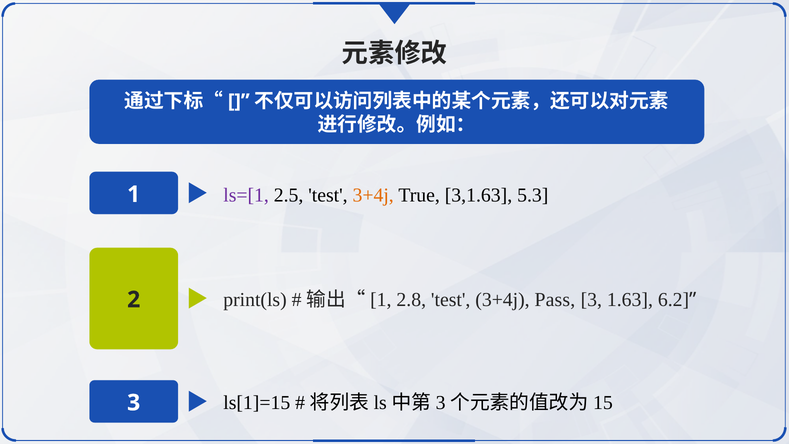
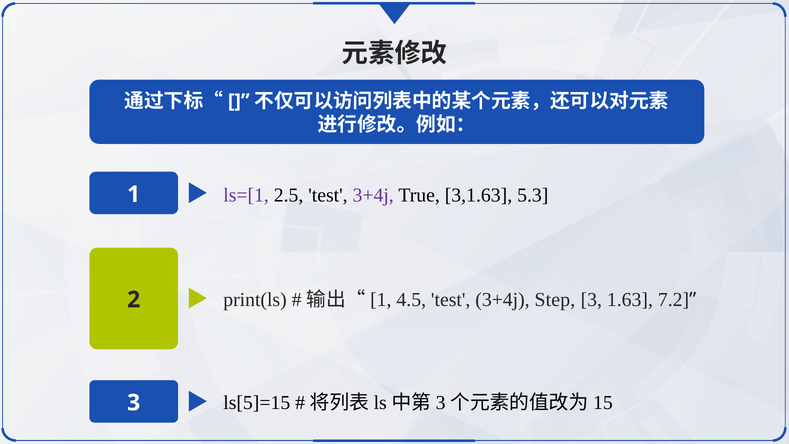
3+4j at (373, 195) colour: orange -> purple
2.8: 2.8 -> 4.5
Pass: Pass -> Step
6.2: 6.2 -> 7.2
ls[1]=15: ls[1]=15 -> ls[5]=15
